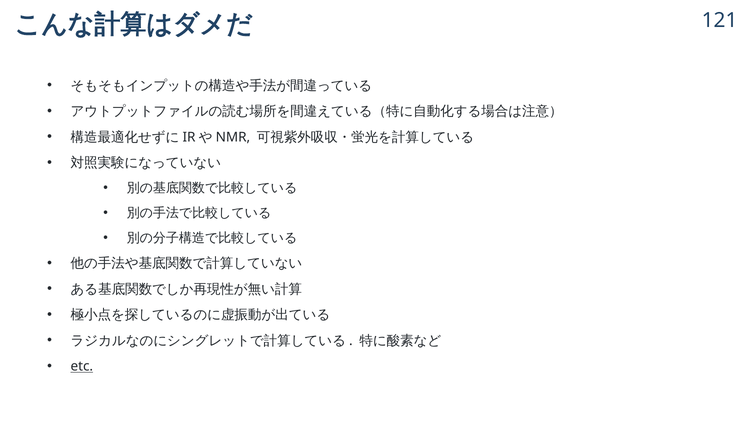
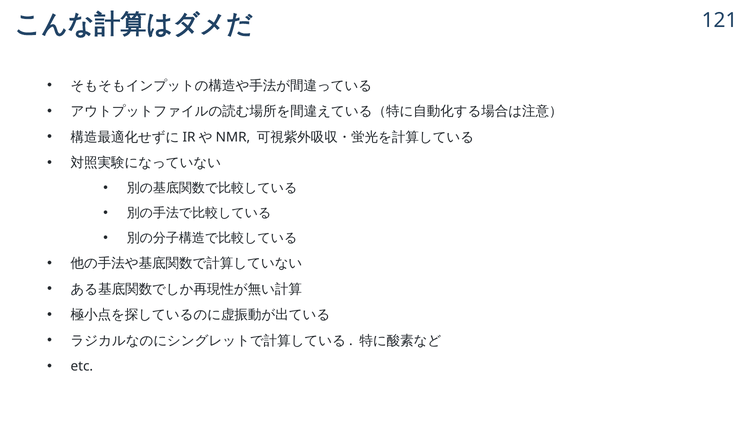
etc underline: present -> none
